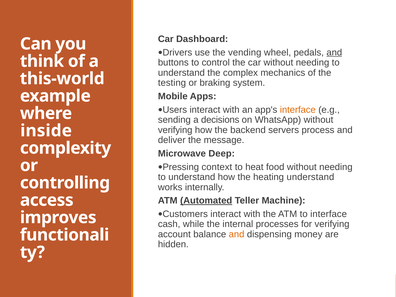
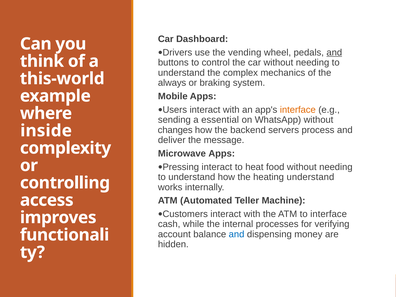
testing: testing -> always
decisions: decisions -> essential
verifying at (175, 130): verifying -> changes
Microwave Deep: Deep -> Apps
Pressing context: context -> interact
Automated underline: present -> none
and at (237, 234) colour: orange -> blue
